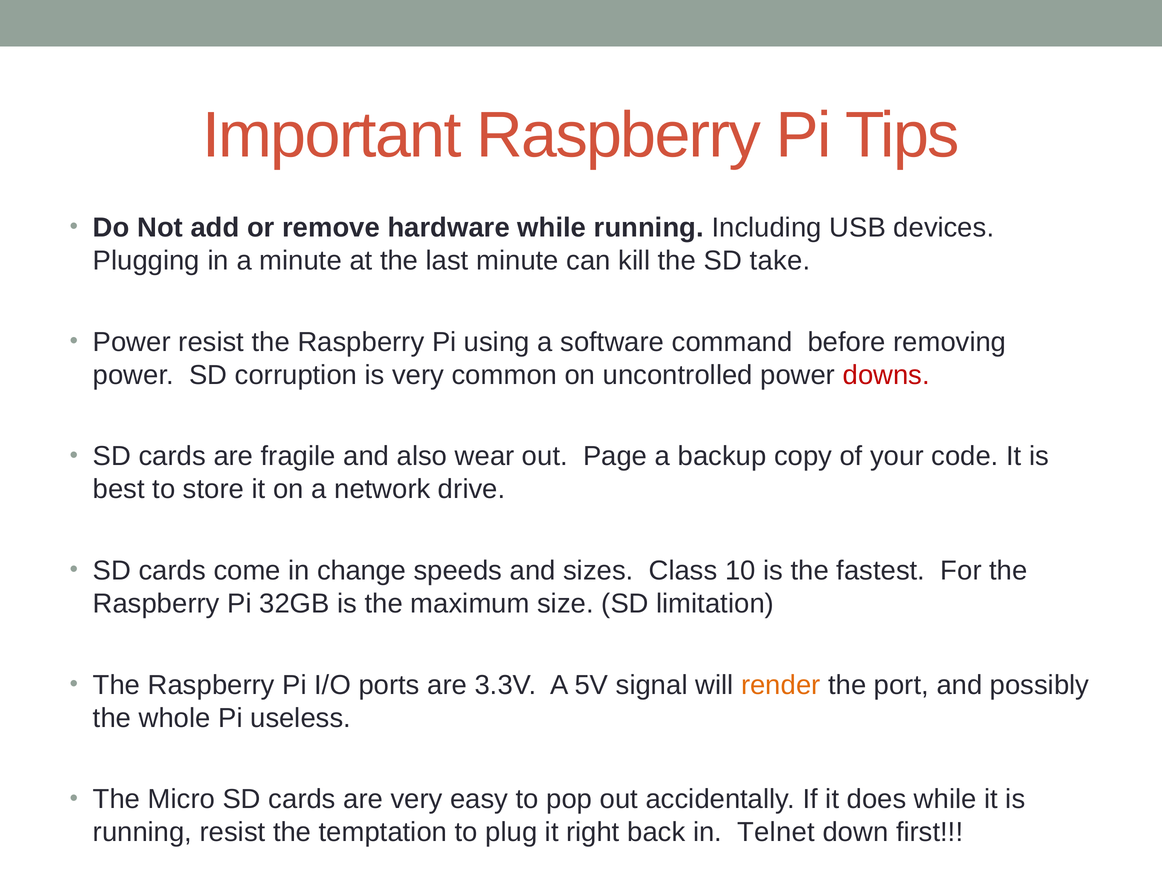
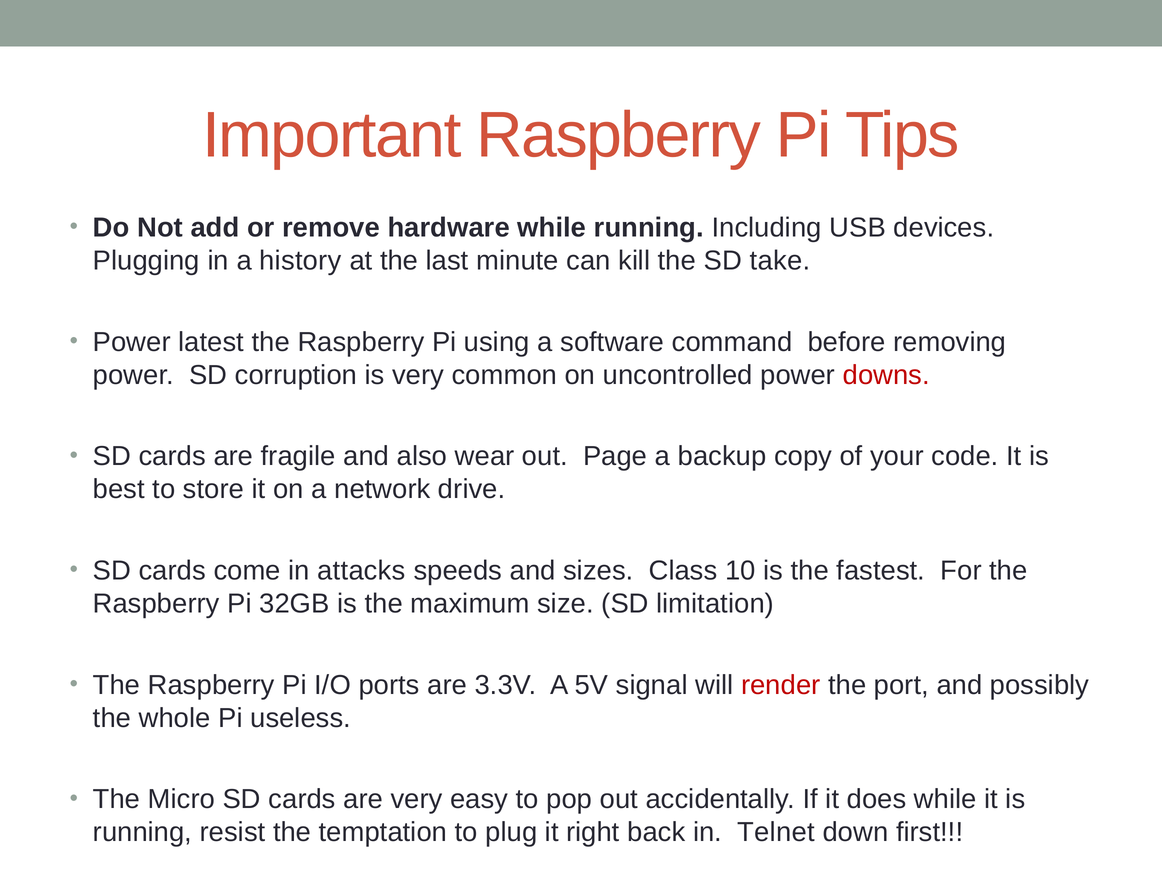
a minute: minute -> history
Power resist: resist -> latest
change: change -> attacks
render colour: orange -> red
